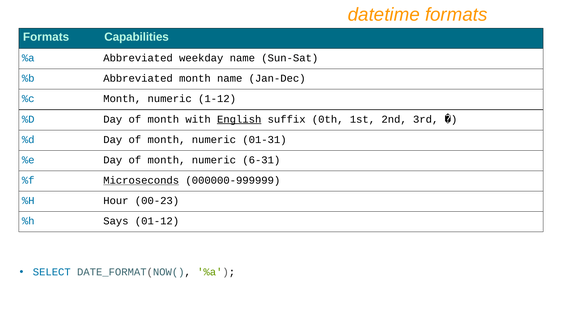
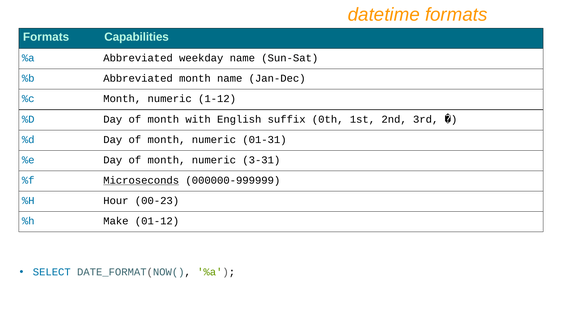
English underline: present -> none
6-31: 6-31 -> 3-31
Says: Says -> Make
